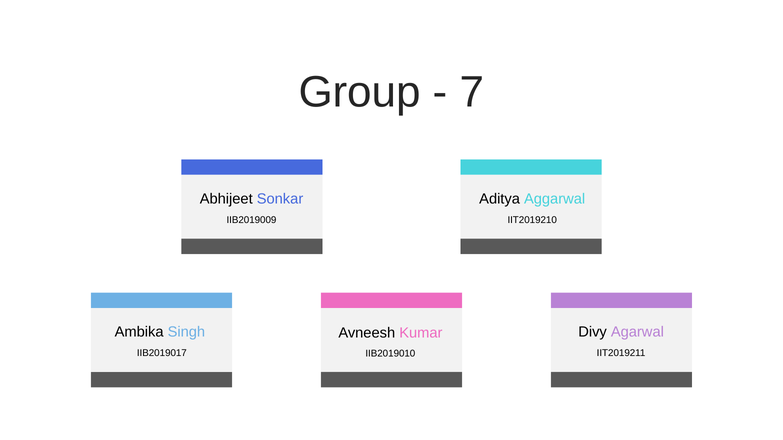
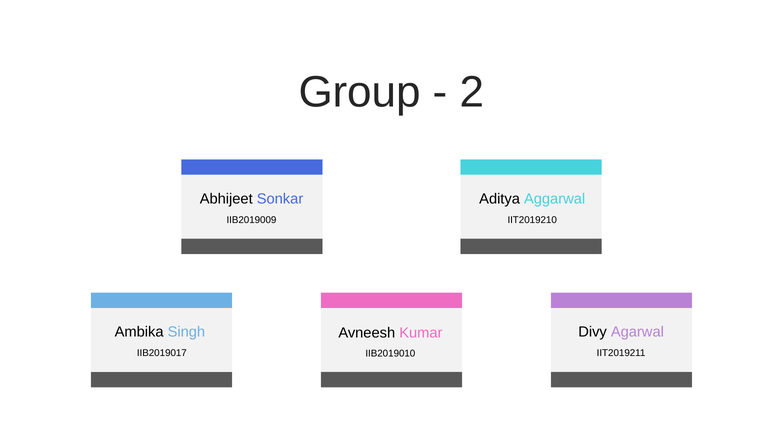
7: 7 -> 2
